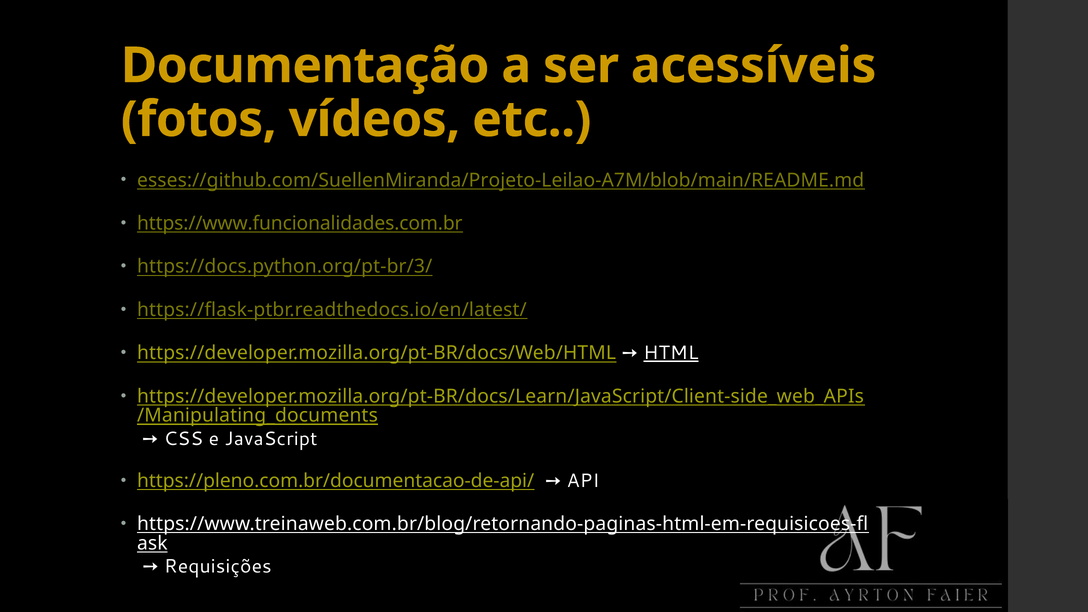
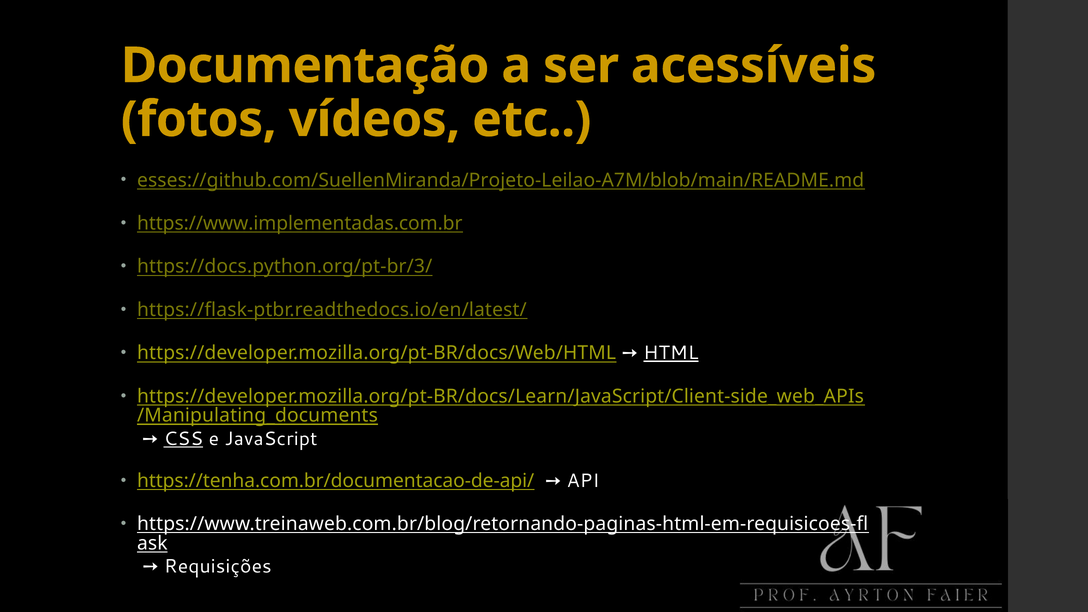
https://www.funcionalidades.com.br: https://www.funcionalidades.com.br -> https://www.implementadas.com.br
CSS underline: none -> present
https://pleno.com.br/documentacao-de-api/: https://pleno.com.br/documentacao-de-api/ -> https://tenha.com.br/documentacao-de-api/
